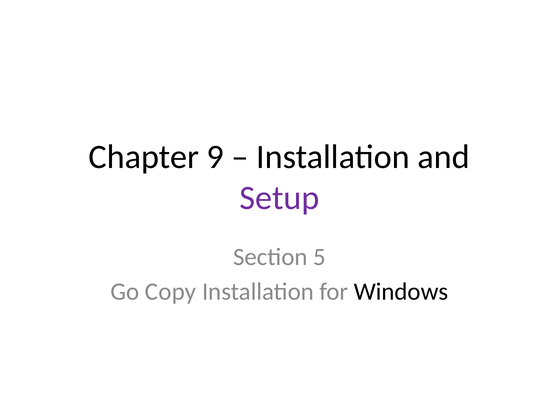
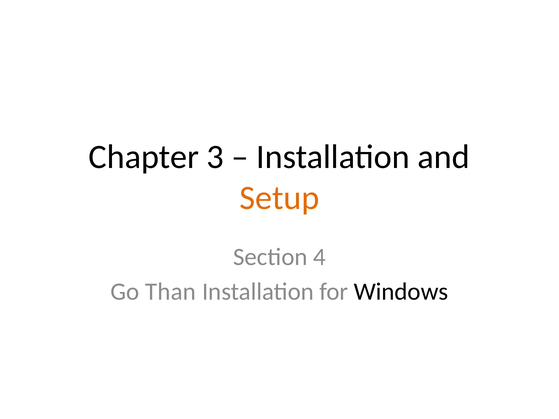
9: 9 -> 3
Setup colour: purple -> orange
5: 5 -> 4
Copy: Copy -> Than
